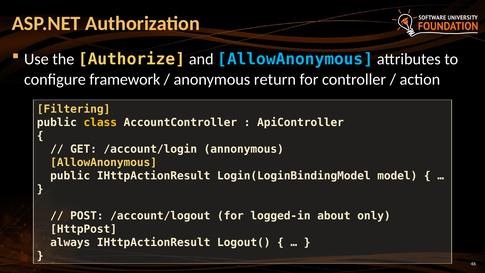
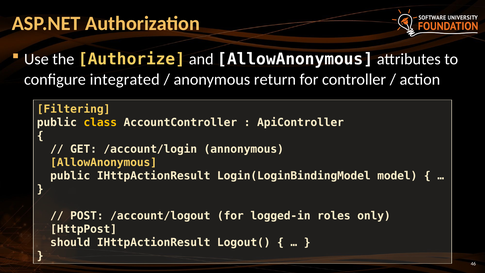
AllowAnonymous at (295, 59) colour: light blue -> white
framework: framework -> integrated
about: about -> roles
always: always -> should
